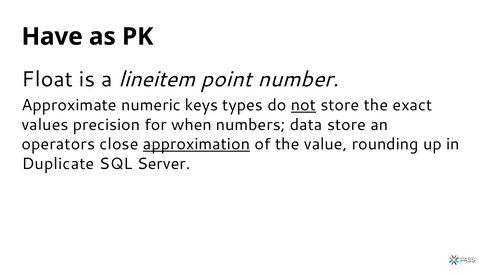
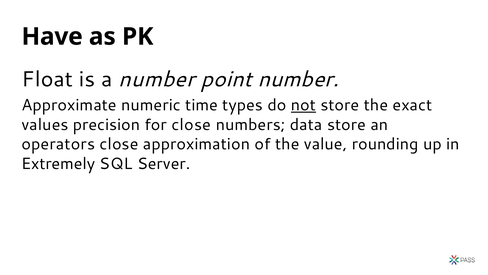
a lineitem: lineitem -> number
keys: keys -> time
for when: when -> close
approximation underline: present -> none
Duplicate: Duplicate -> Extremely
